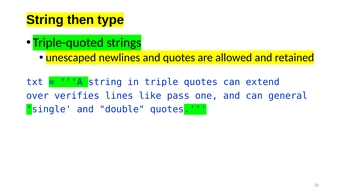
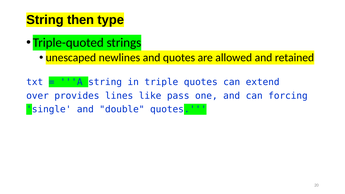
verifies: verifies -> provides
general: general -> forcing
